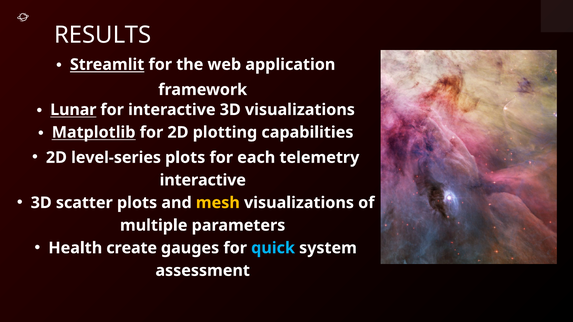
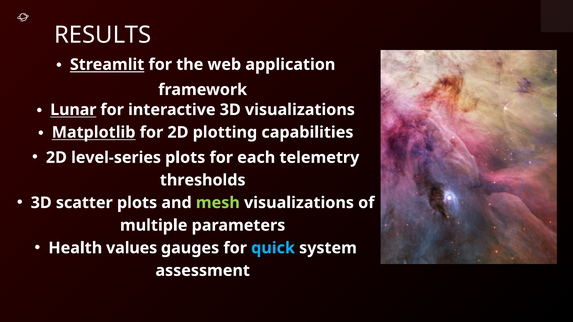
interactive at (203, 180): interactive -> thresholds
mesh colour: yellow -> light green
create: create -> values
